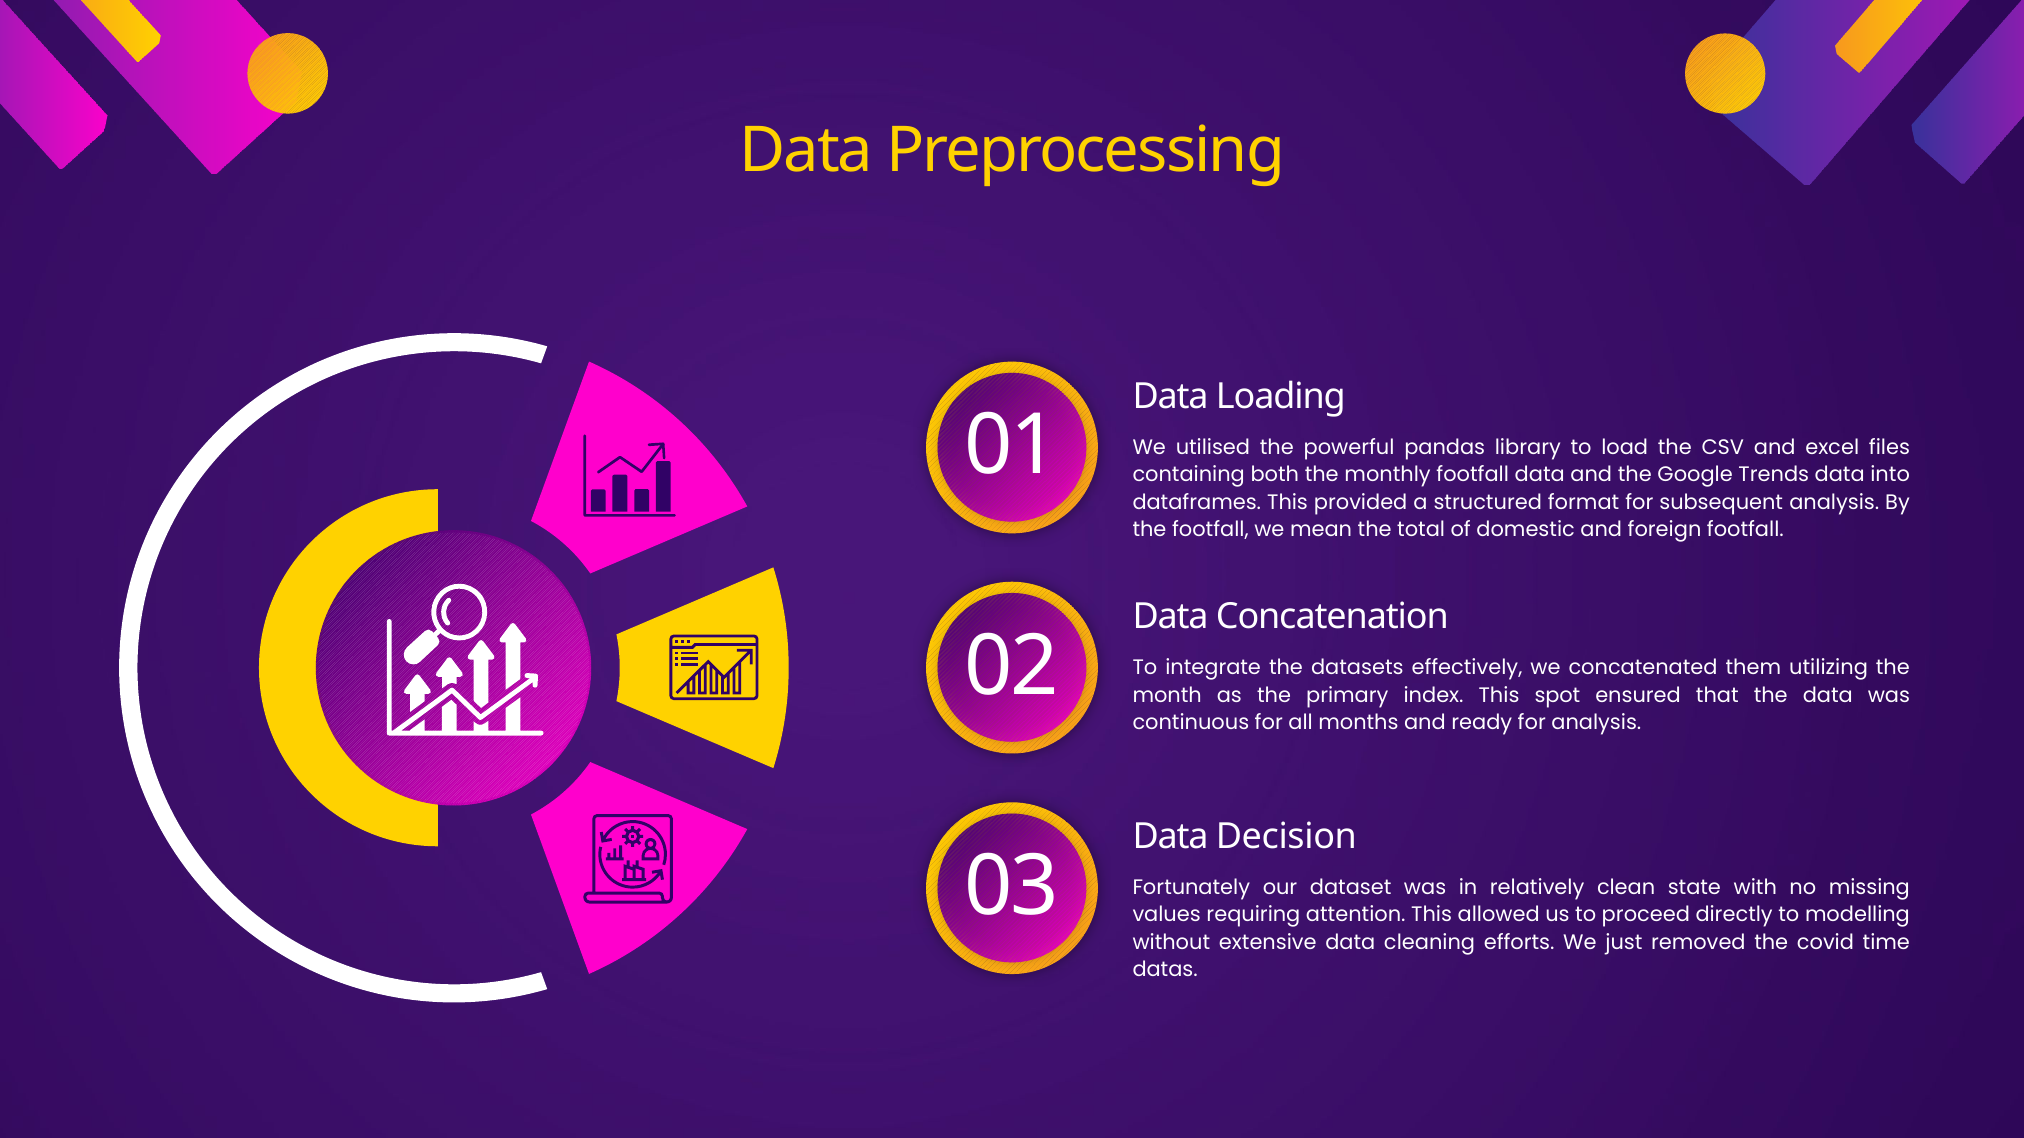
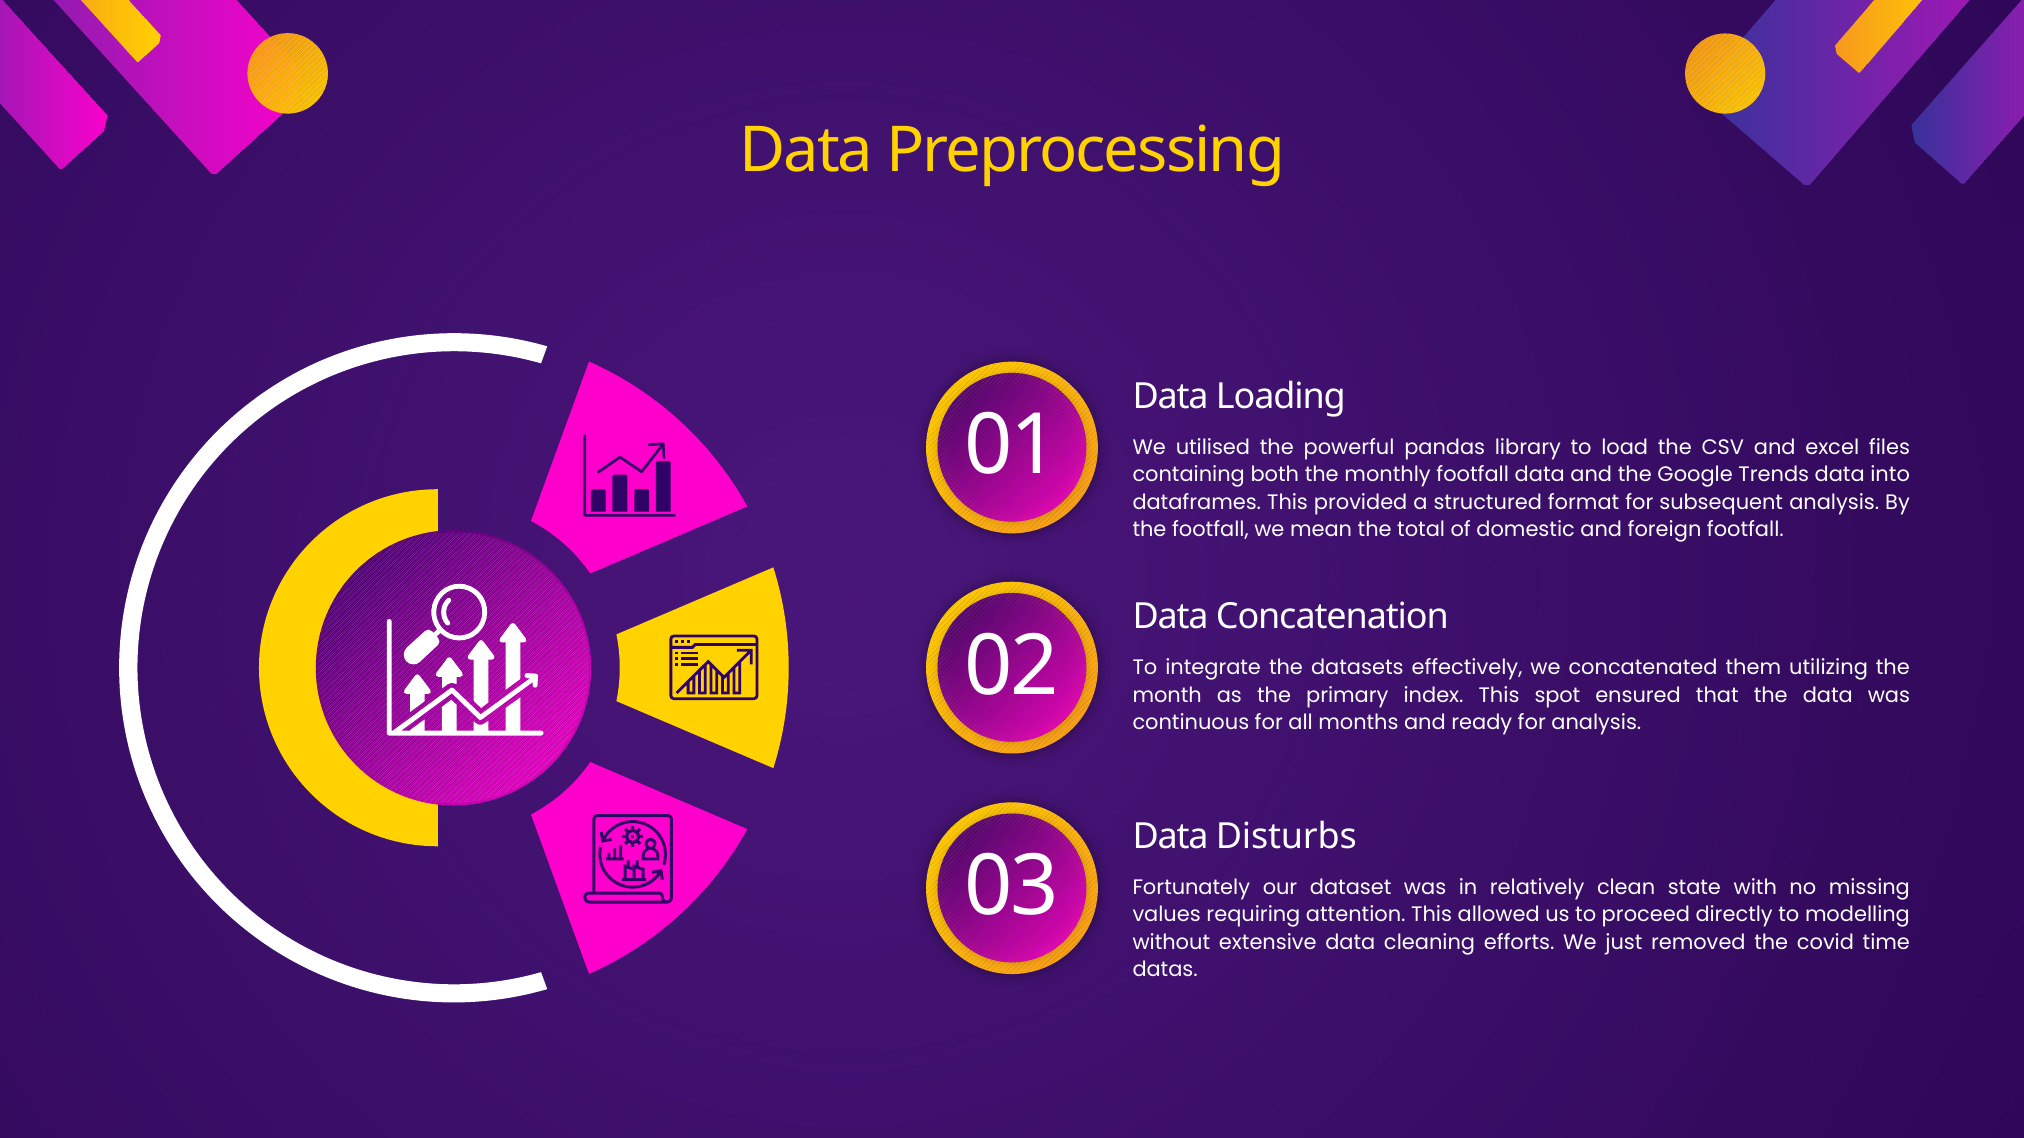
Decision: Decision -> Disturbs
